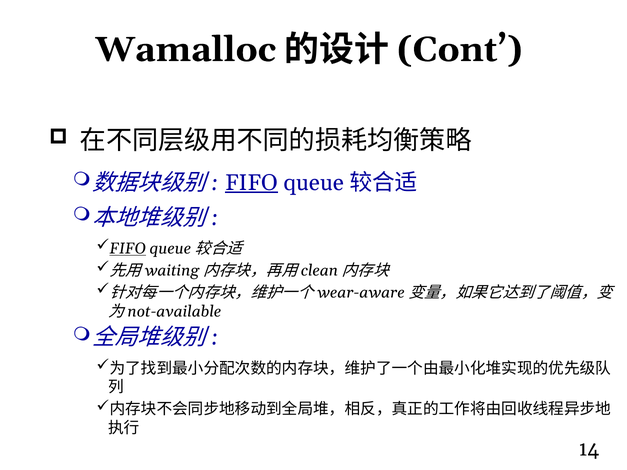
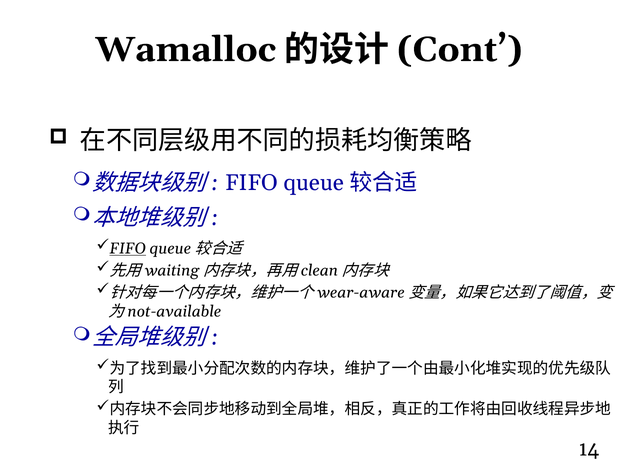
FIFO at (251, 183) underline: present -> none
